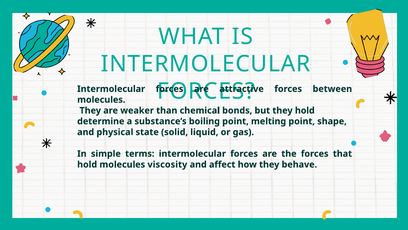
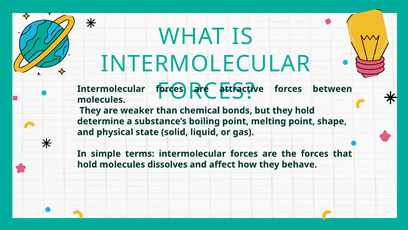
viscosity: viscosity -> dissolves
